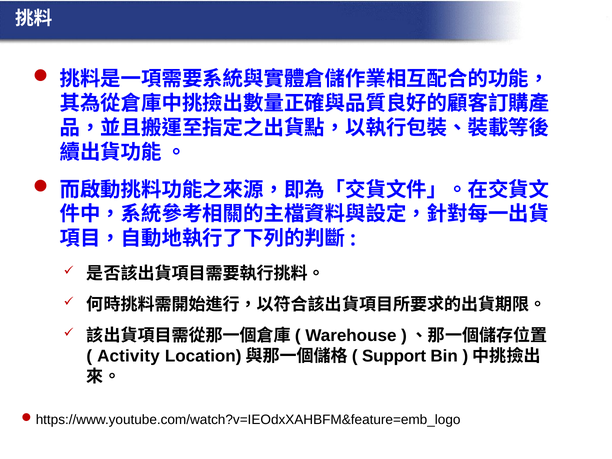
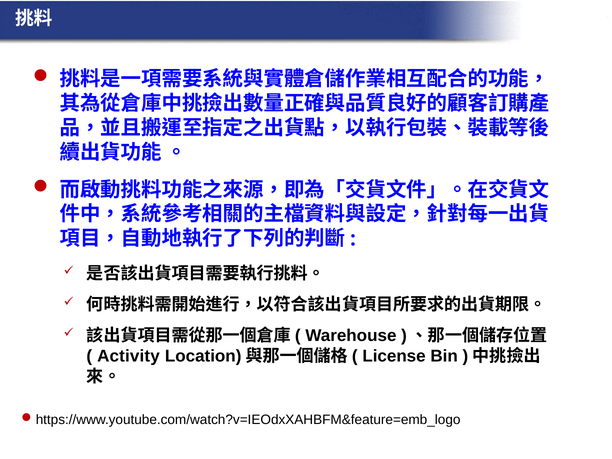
Support: Support -> License
